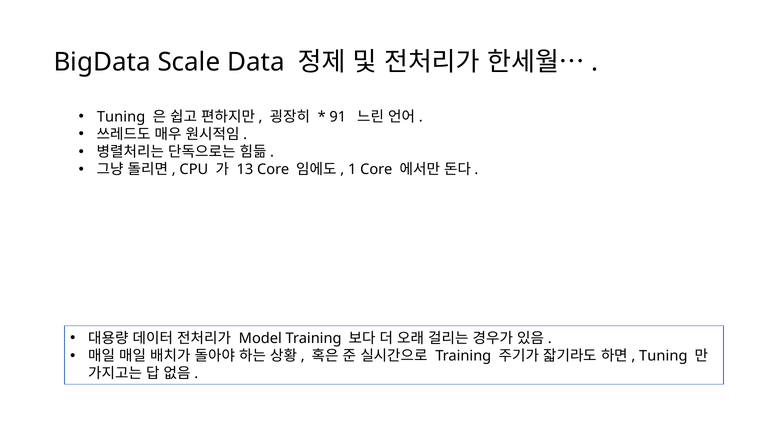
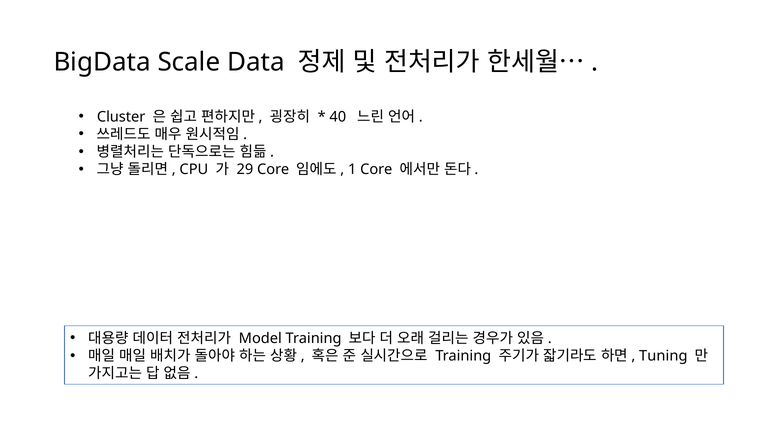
Tuning at (121, 117): Tuning -> Cluster
91: 91 -> 40
13: 13 -> 29
